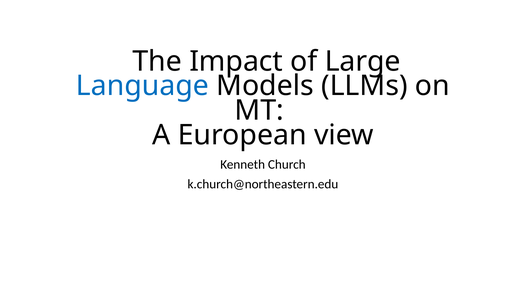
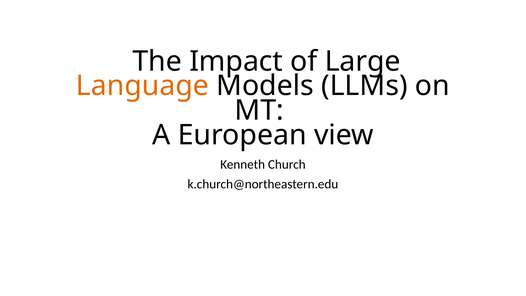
Language colour: blue -> orange
